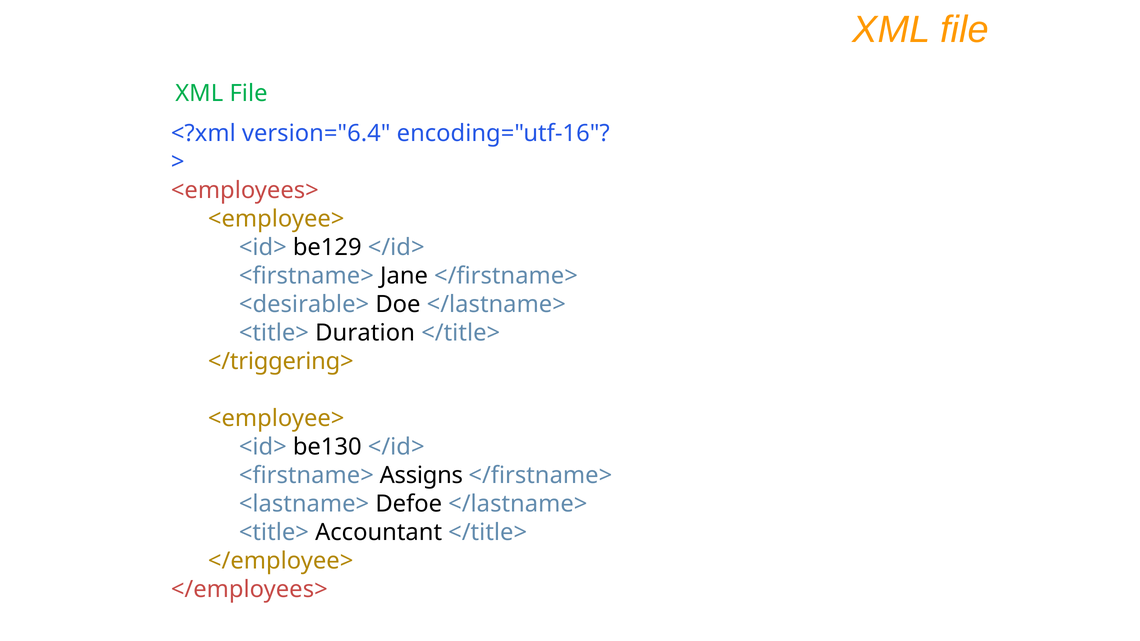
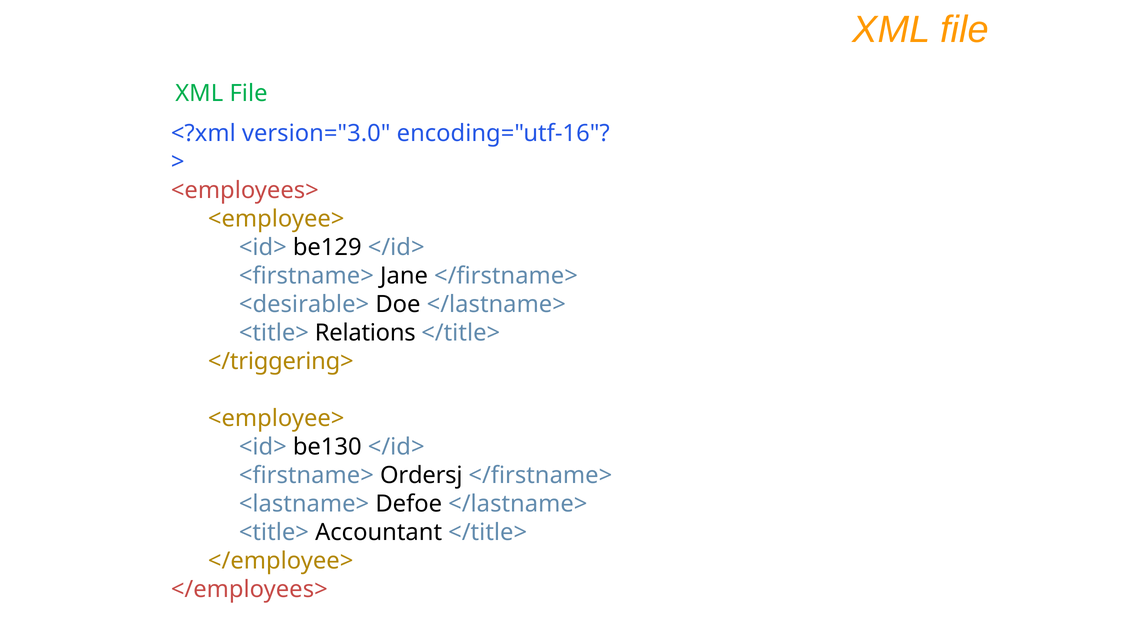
version="6.4: version="6.4 -> version="3.0
Duration: Duration -> Relations
Assigns: Assigns -> Ordersj
